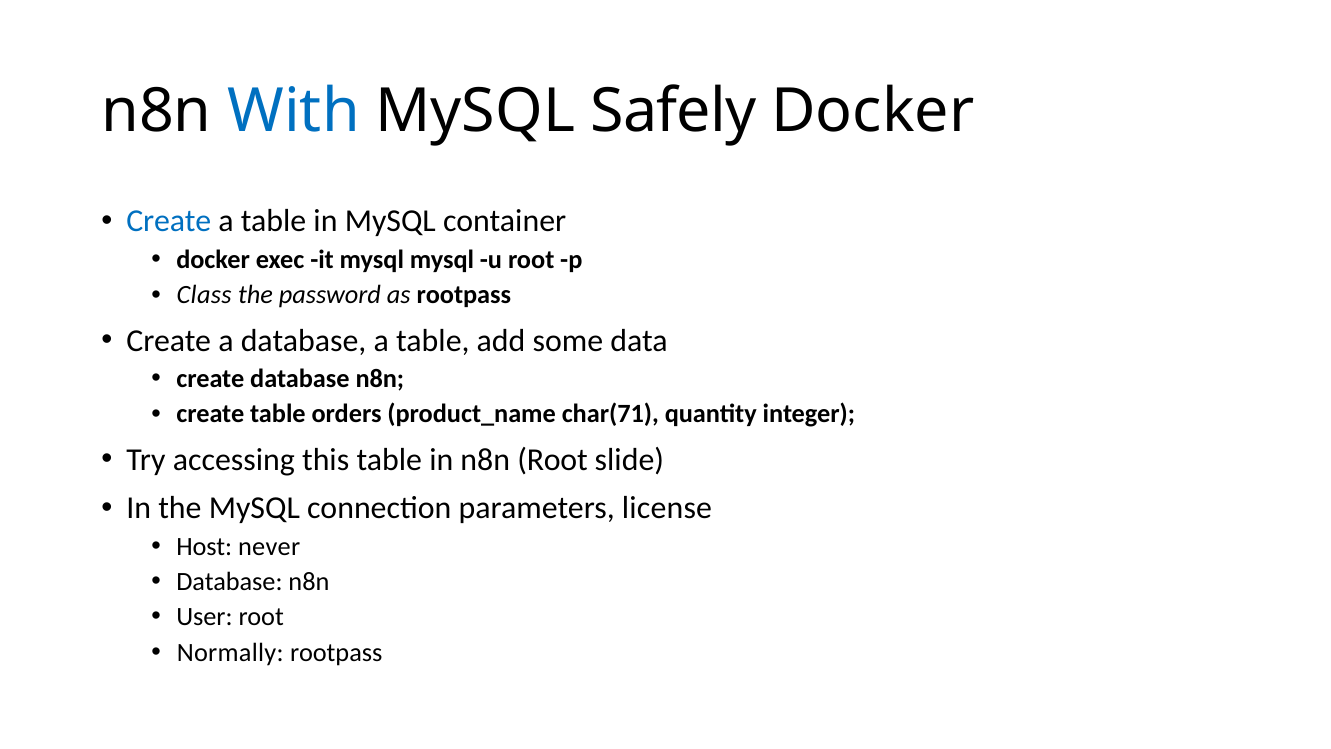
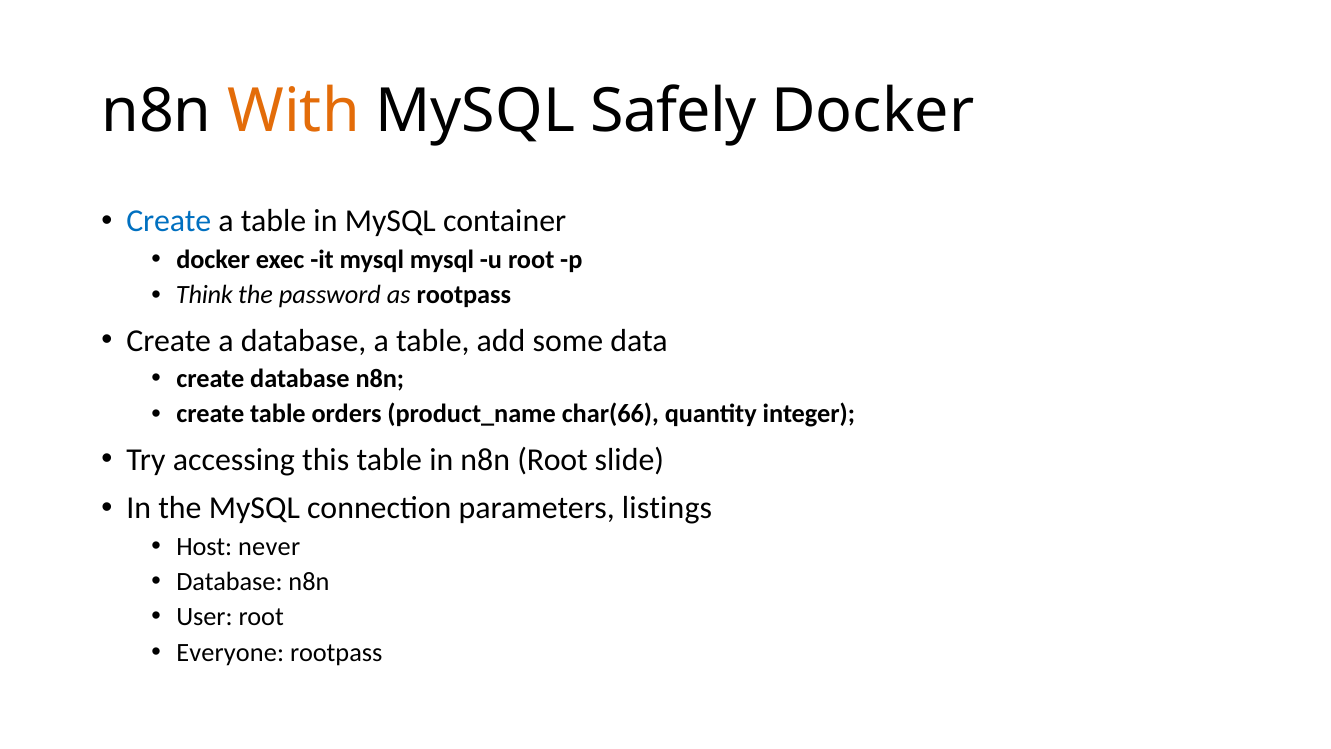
With colour: blue -> orange
Class: Class -> Think
char(71: char(71 -> char(66
license: license -> listings
Normally: Normally -> Everyone
